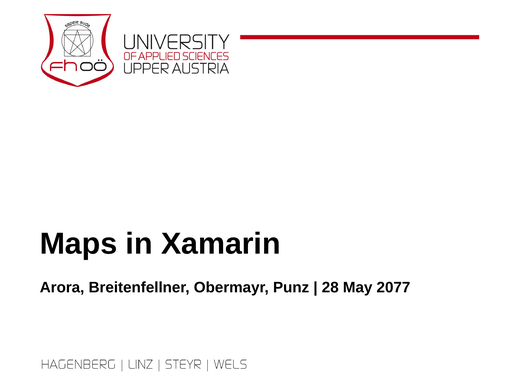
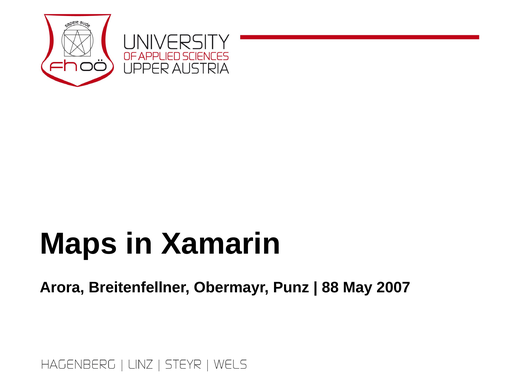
28: 28 -> 88
2077: 2077 -> 2007
